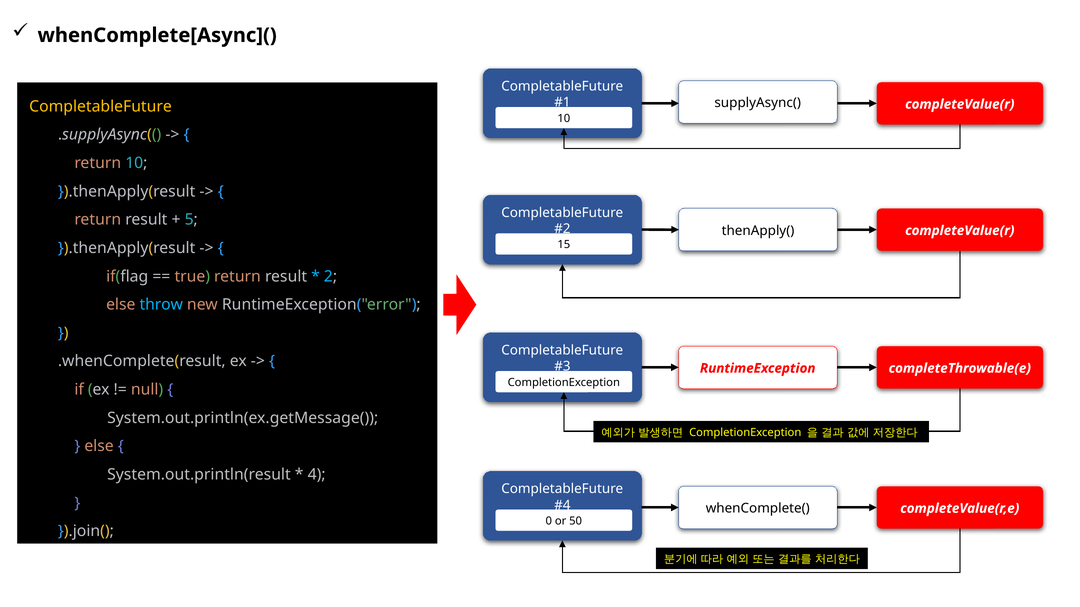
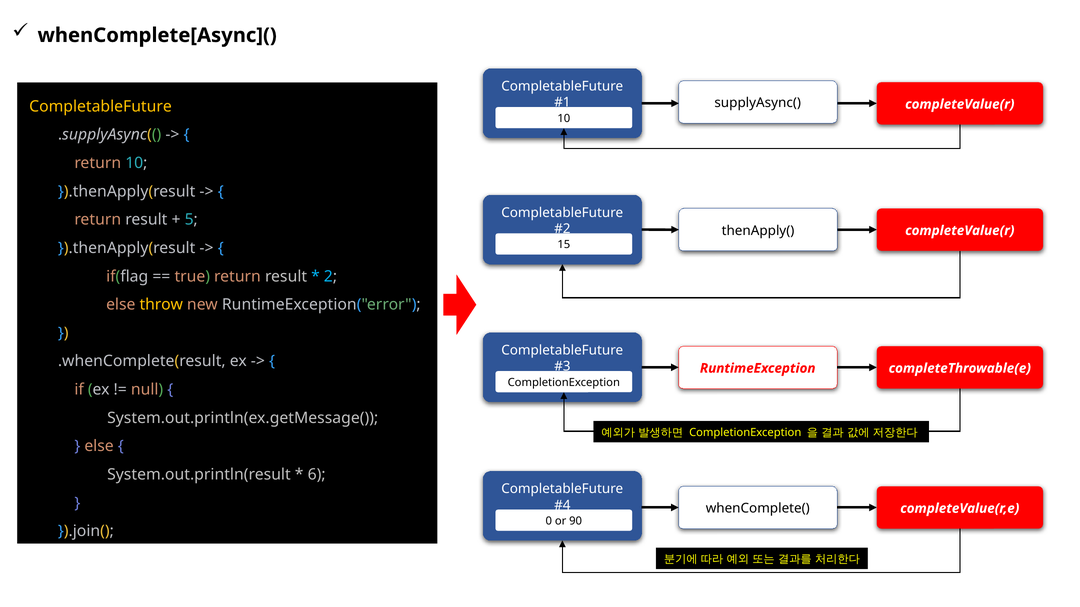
throw colour: light blue -> yellow
4: 4 -> 6
50: 50 -> 90
